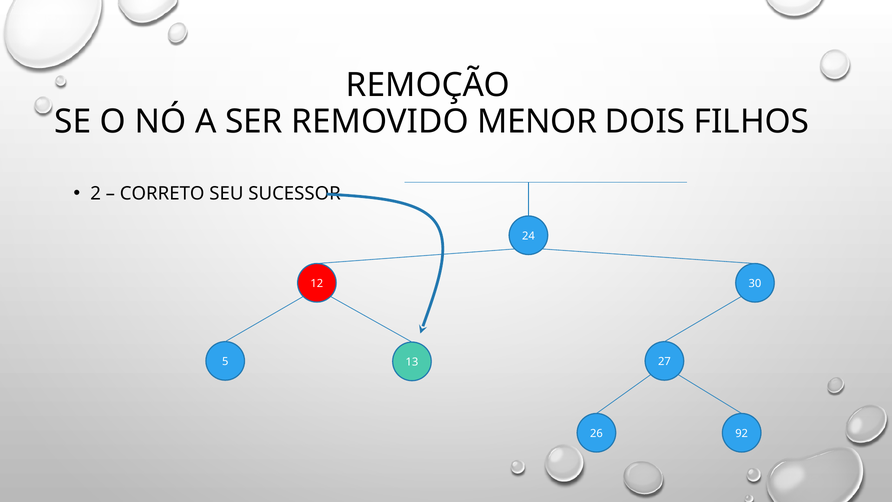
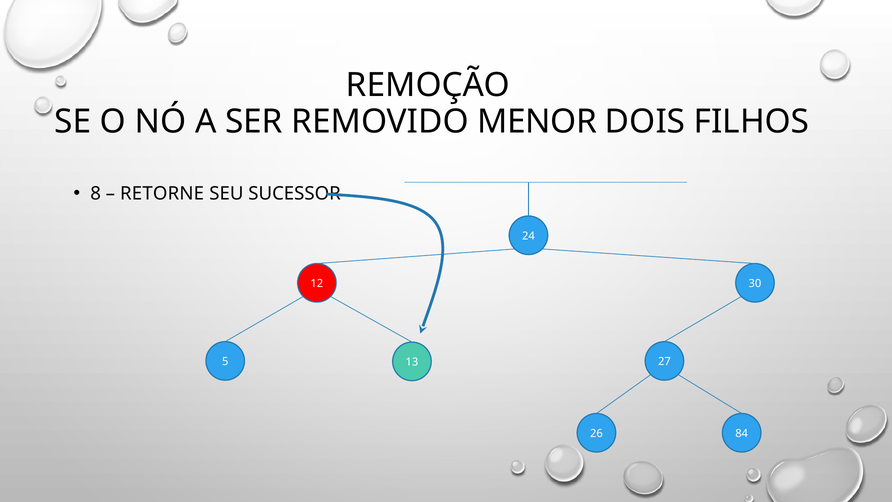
2: 2 -> 8
CORRETO: CORRETO -> RETORNE
92: 92 -> 84
